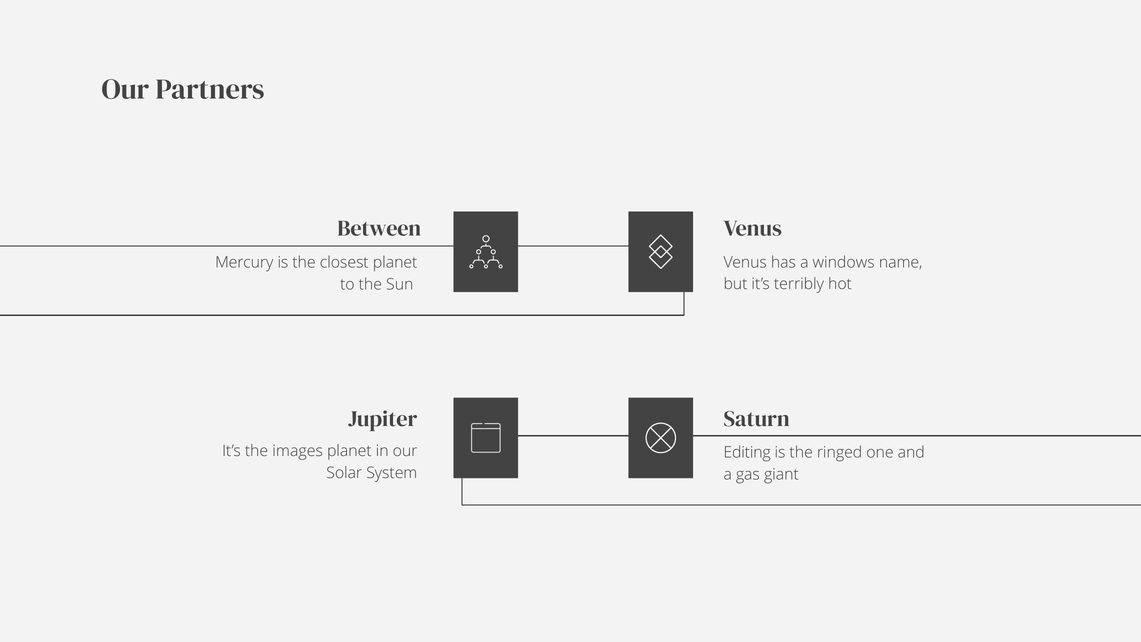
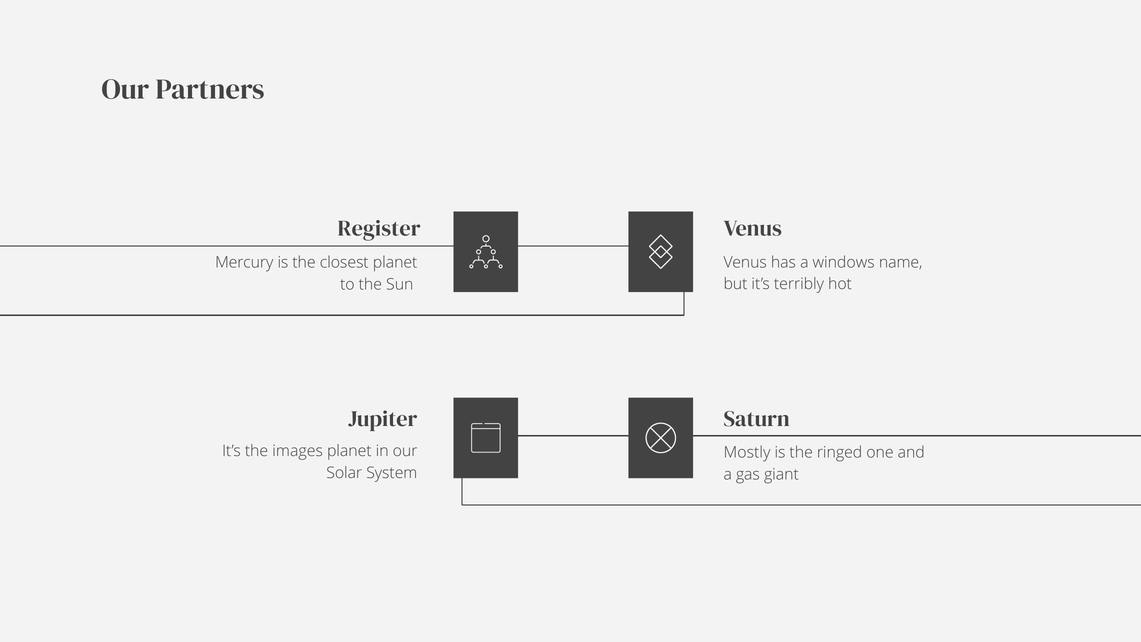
Between: Between -> Register
Editing: Editing -> Mostly
